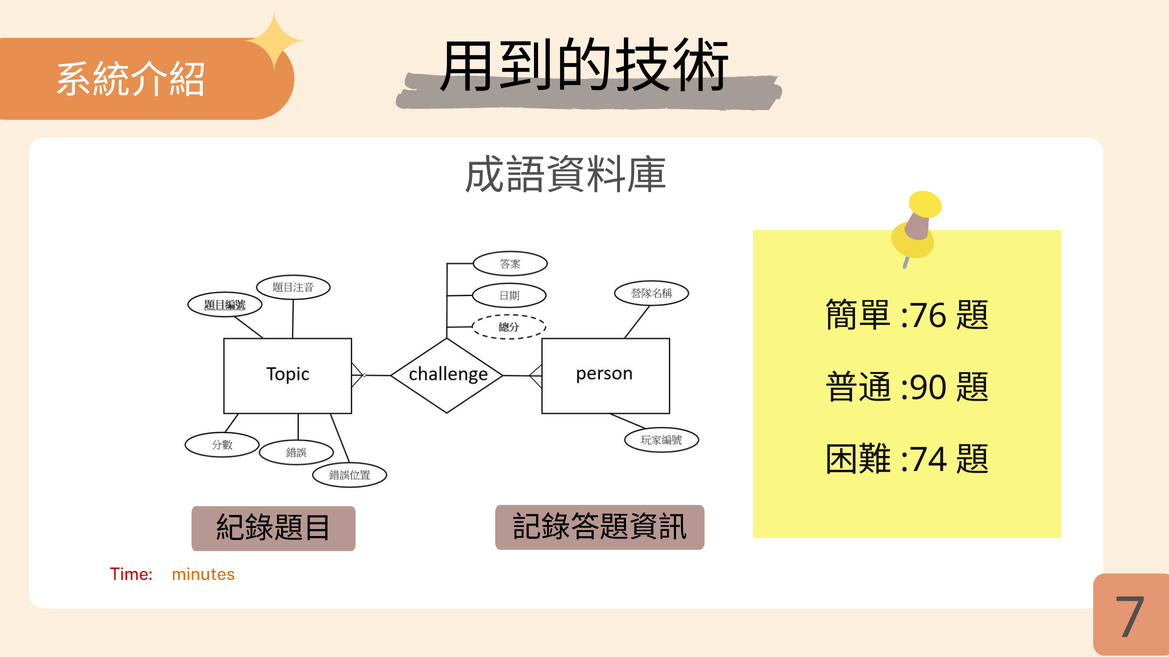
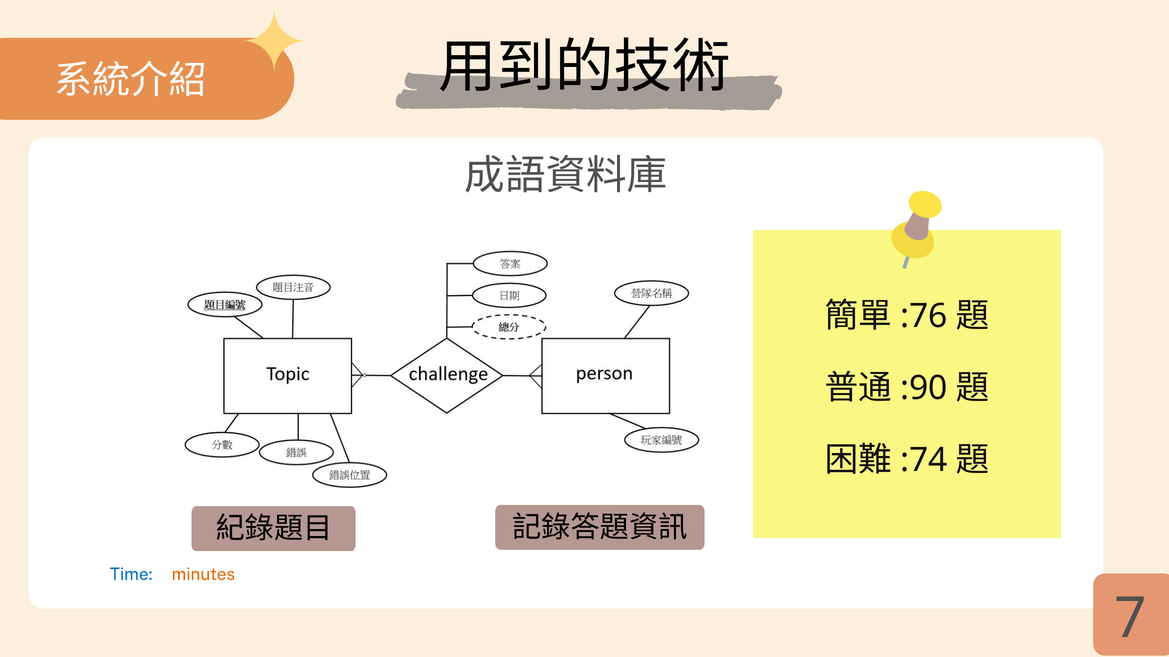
Time colour: red -> blue
